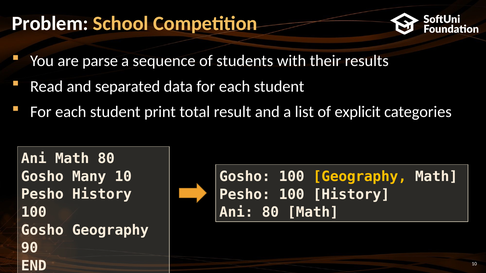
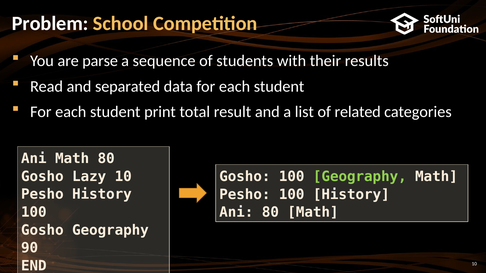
explicit: explicit -> related
Many: Many -> Lazy
Geography at (360, 177) colour: yellow -> light green
